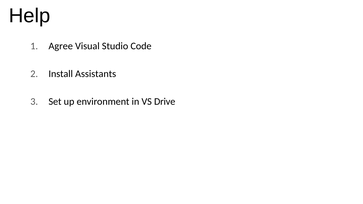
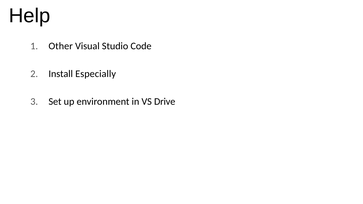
Agree: Agree -> Other
Assistants: Assistants -> Especially
